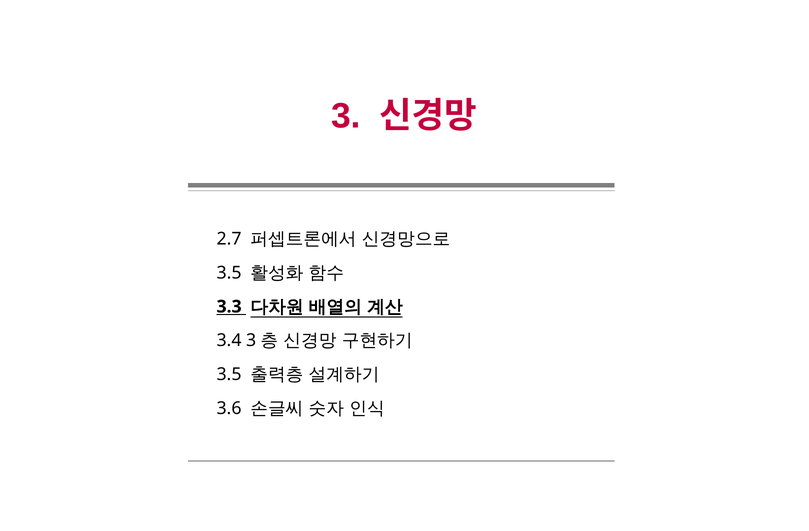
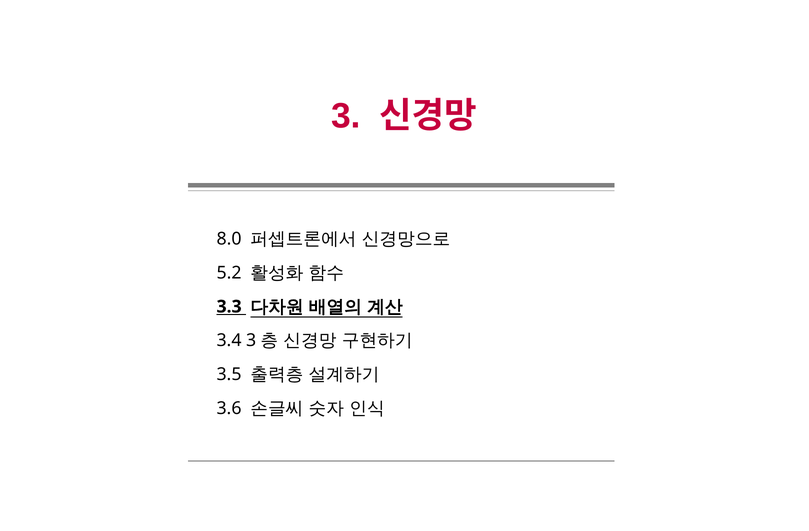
2.7: 2.7 -> 8.0
3.5 at (229, 273): 3.5 -> 5.2
